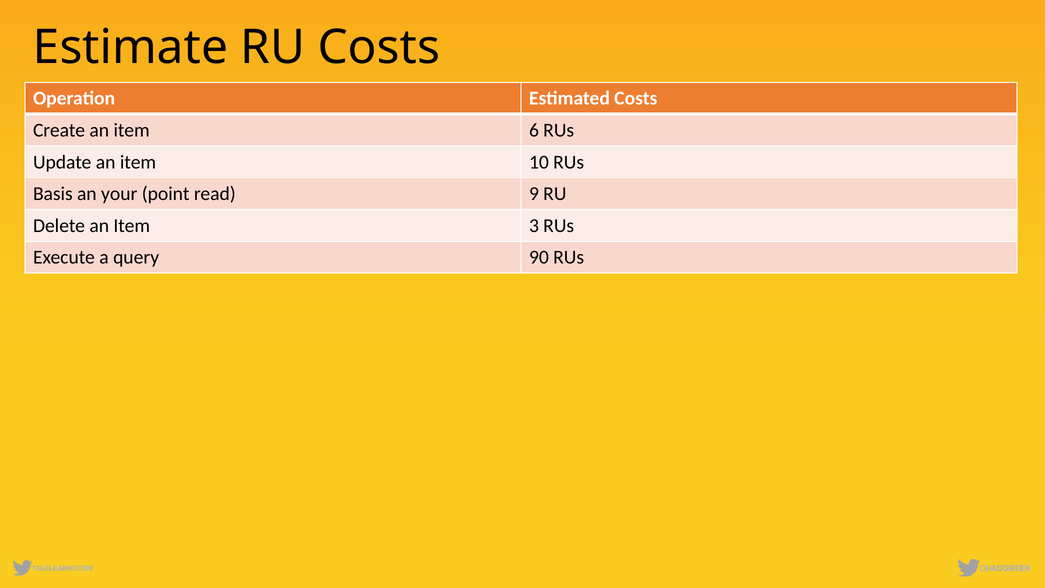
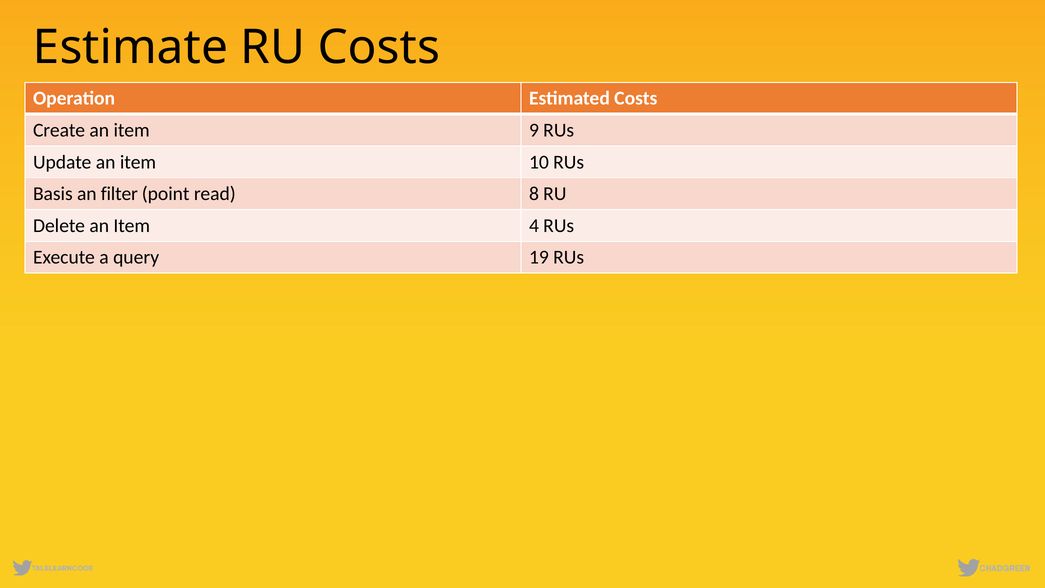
6: 6 -> 9
your: your -> filter
9: 9 -> 8
3: 3 -> 4
90: 90 -> 19
